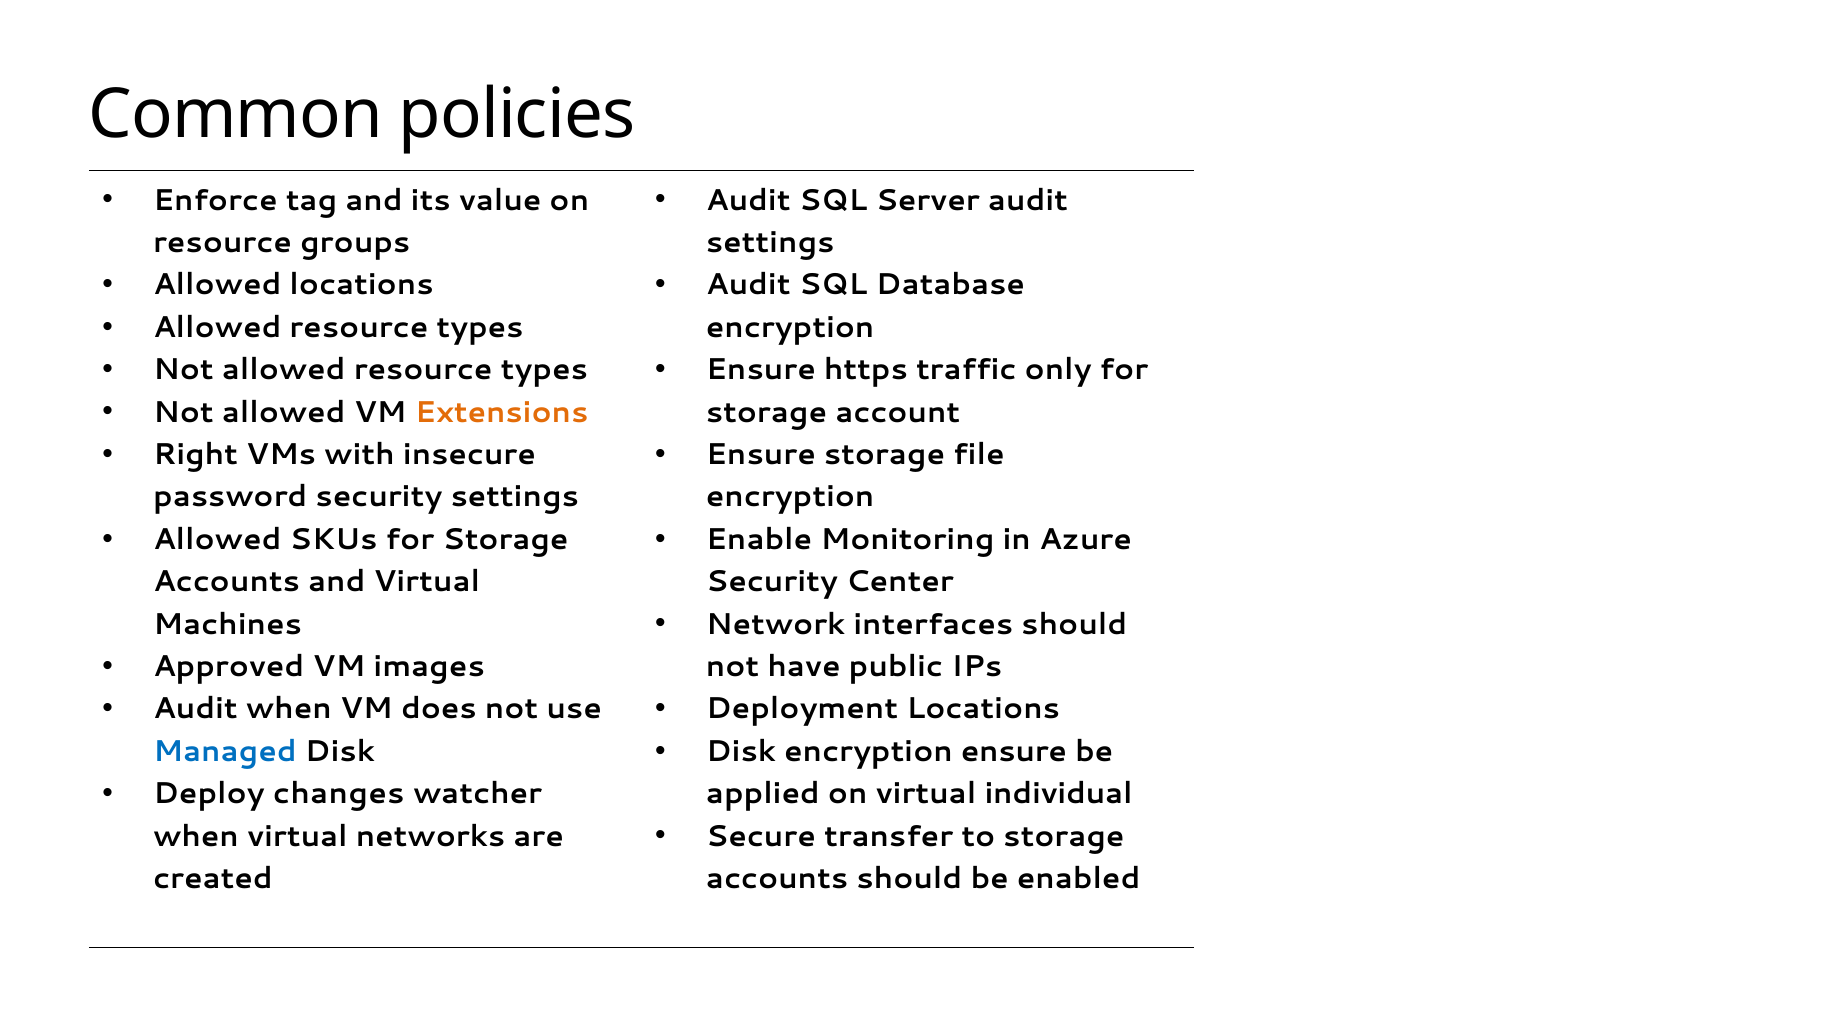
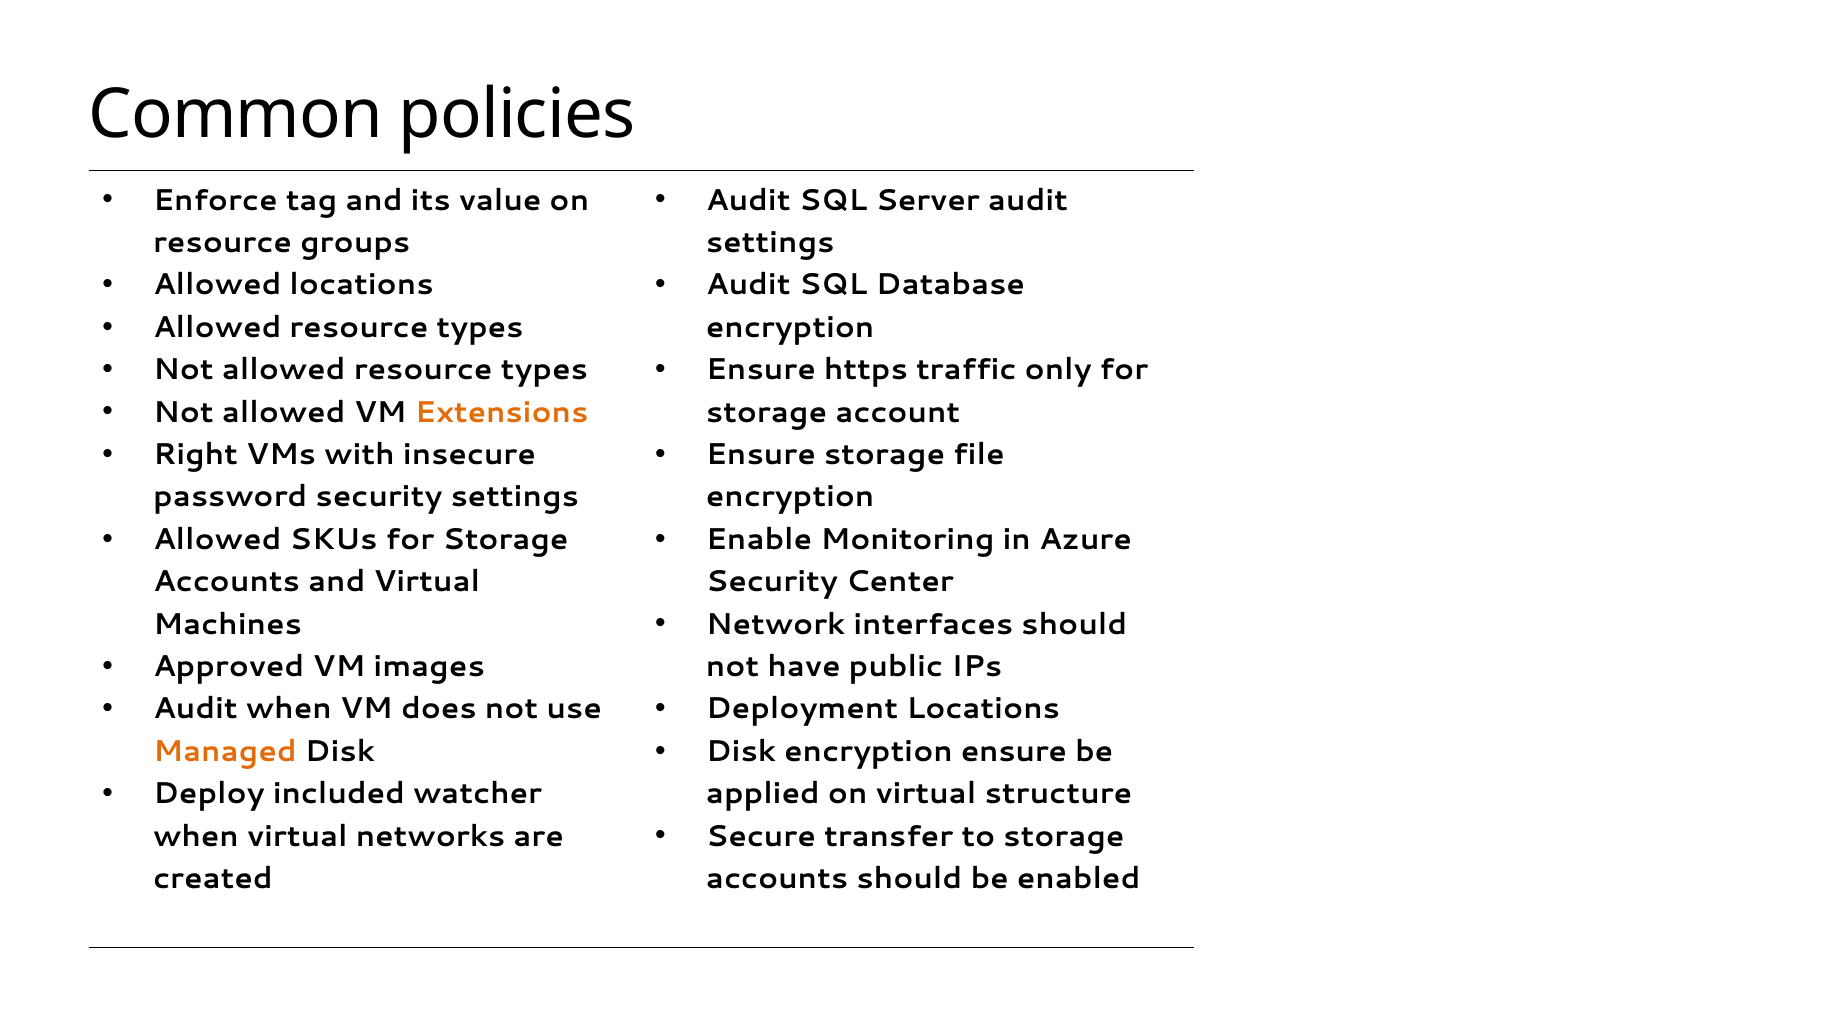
Managed colour: blue -> orange
changes: changes -> included
individual: individual -> structure
